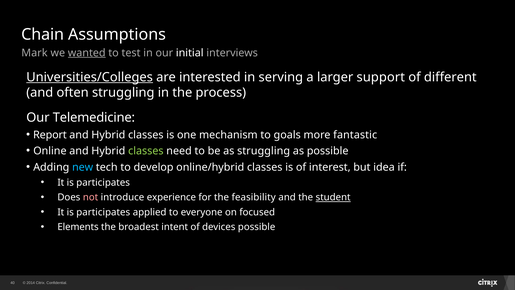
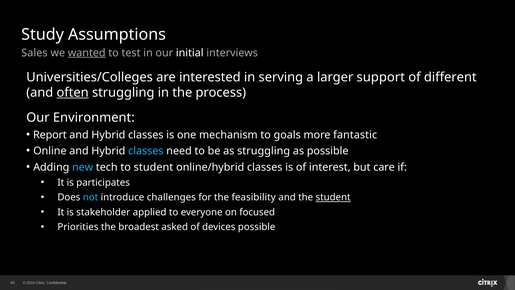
Chain: Chain -> Study
Mark: Mark -> Sales
Universities/Colleges underline: present -> none
often underline: none -> present
Telemedicine: Telemedicine -> Environment
classes at (146, 151) colour: light green -> light blue
to develop: develop -> student
idea: idea -> care
not colour: pink -> light blue
experience: experience -> challenges
participates at (103, 212): participates -> stakeholder
Elements: Elements -> Priorities
intent: intent -> asked
